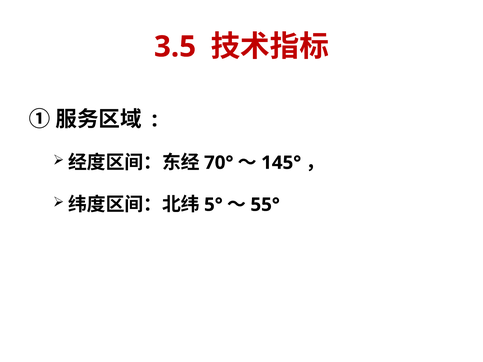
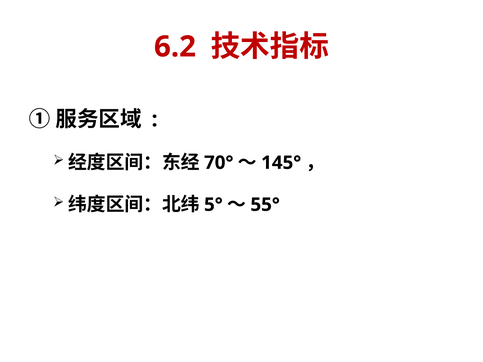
3.5: 3.5 -> 6.2
